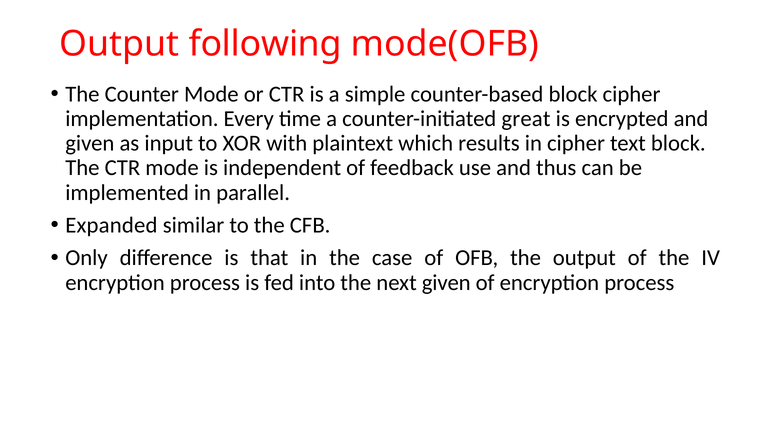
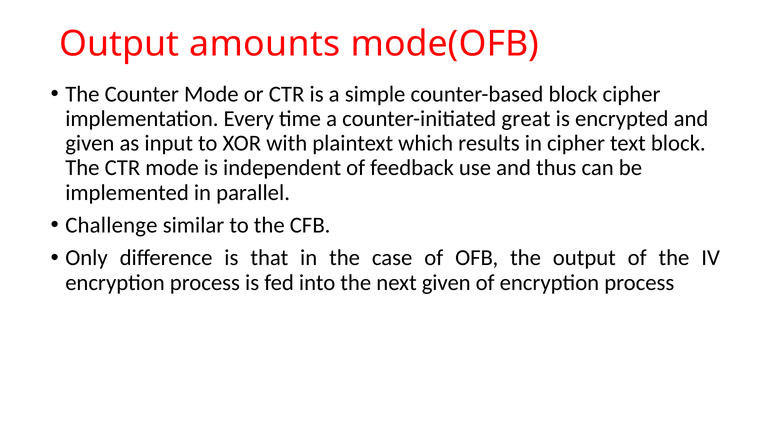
following: following -> amounts
Expanded: Expanded -> Challenge
